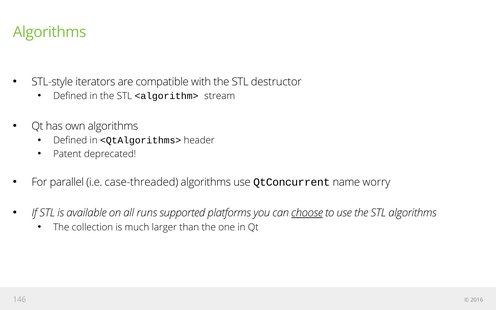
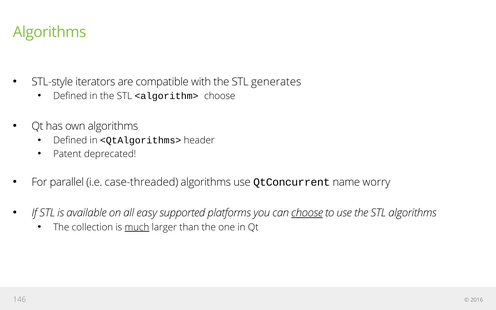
destructor: destructor -> generates
<algorithm> stream: stream -> choose
runs: runs -> easy
much underline: none -> present
